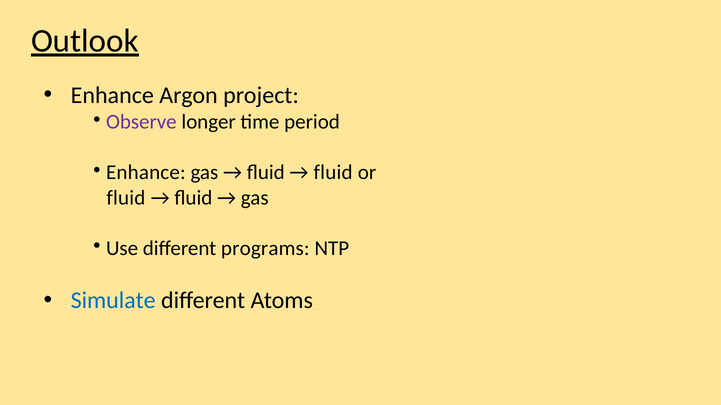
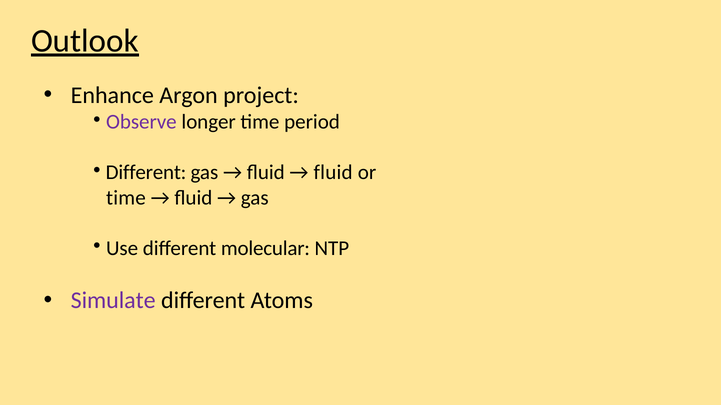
Enhance at (146, 173): Enhance -> Different
fluid at (126, 198): fluid -> time
programs: programs -> molecular
Simulate colour: blue -> purple
